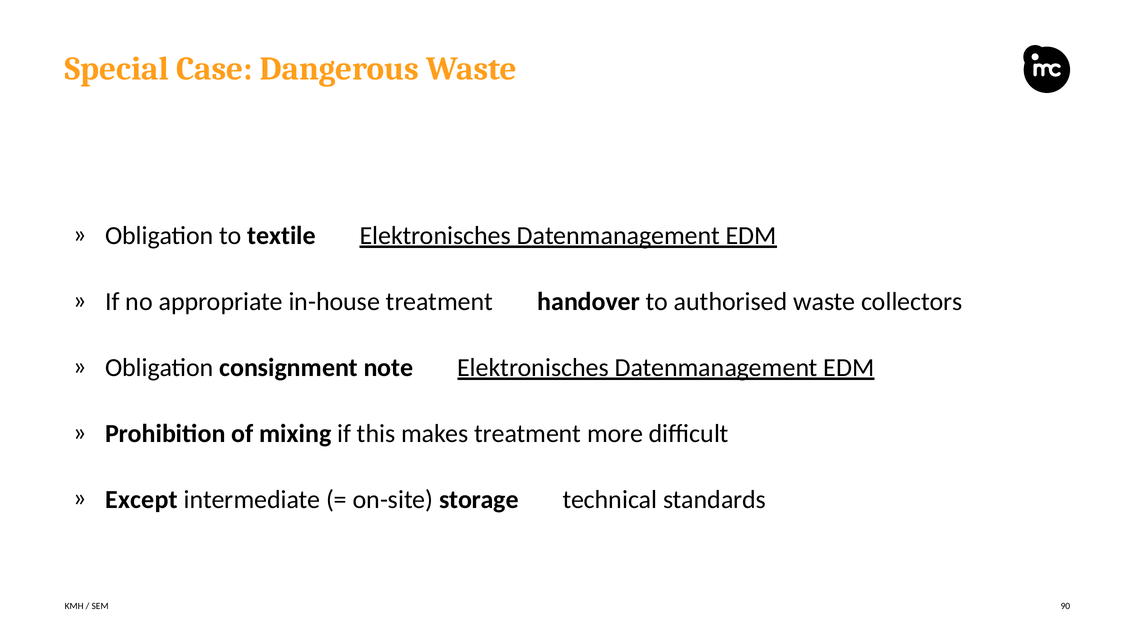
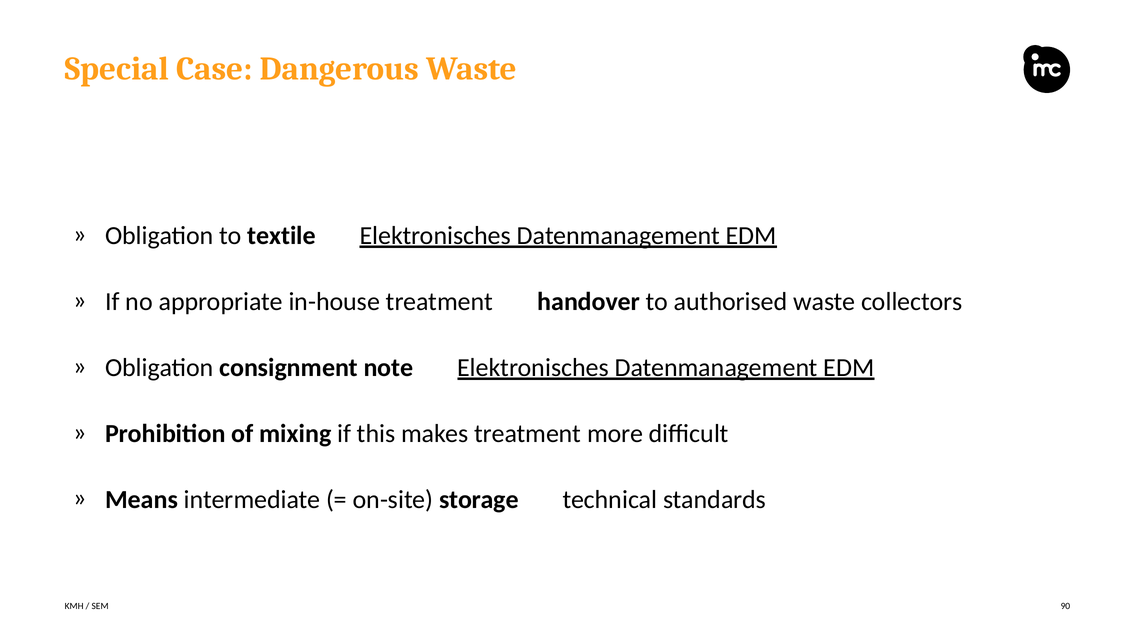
Except: Except -> Means
